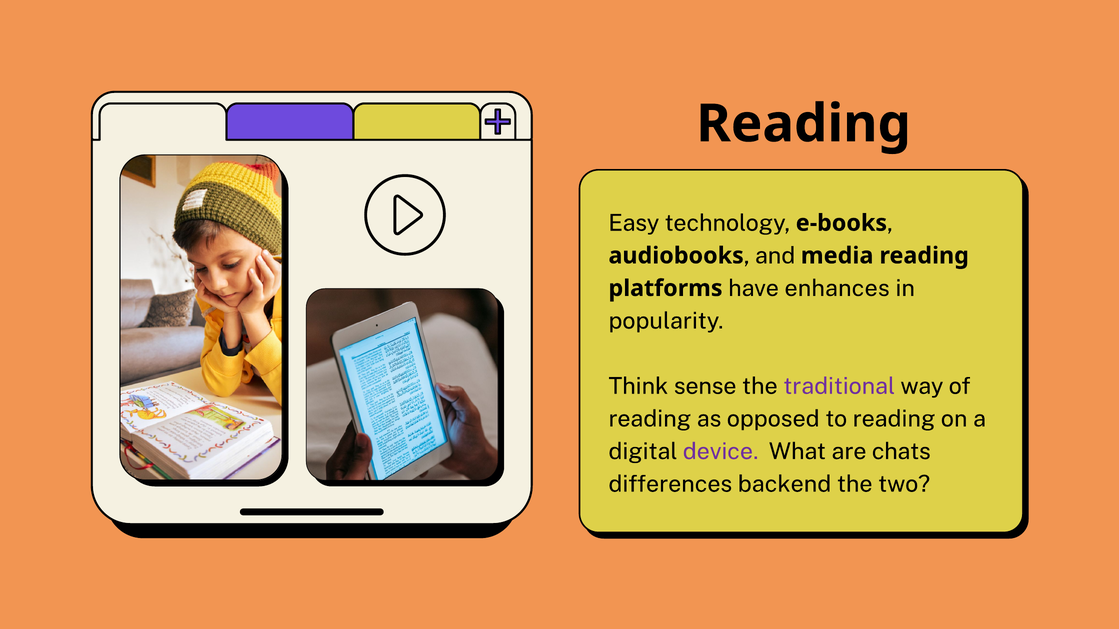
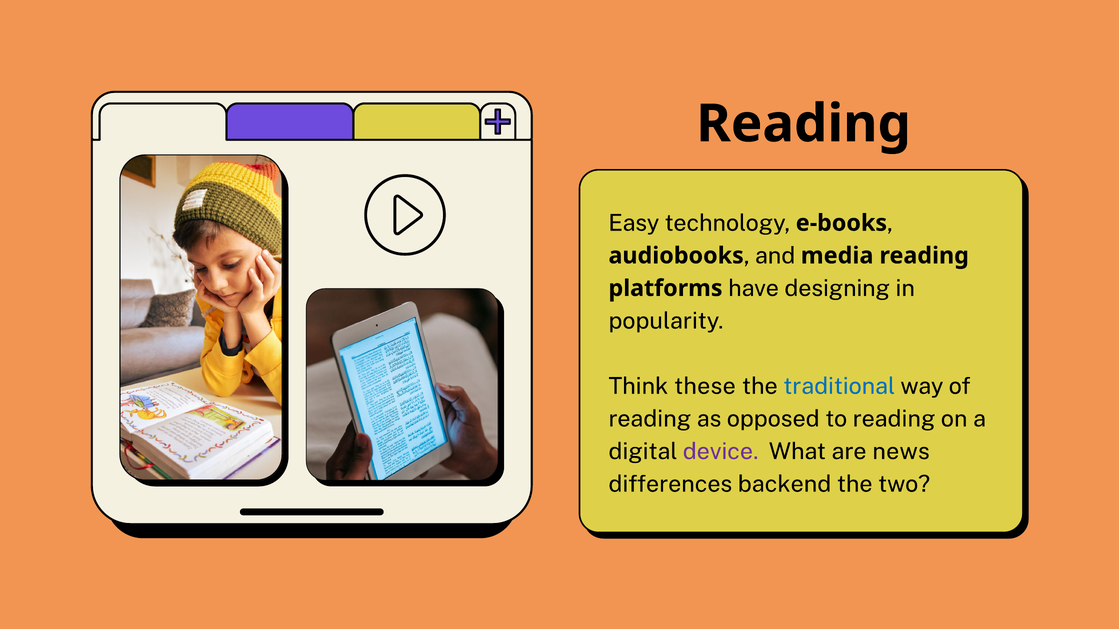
enhances: enhances -> designing
sense: sense -> these
traditional colour: purple -> blue
chats: chats -> news
